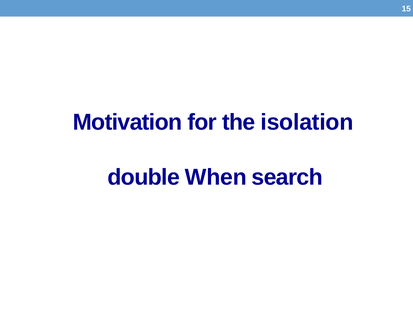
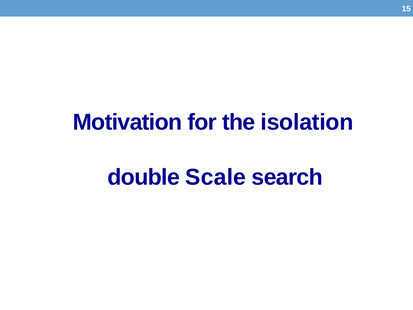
When: When -> Scale
